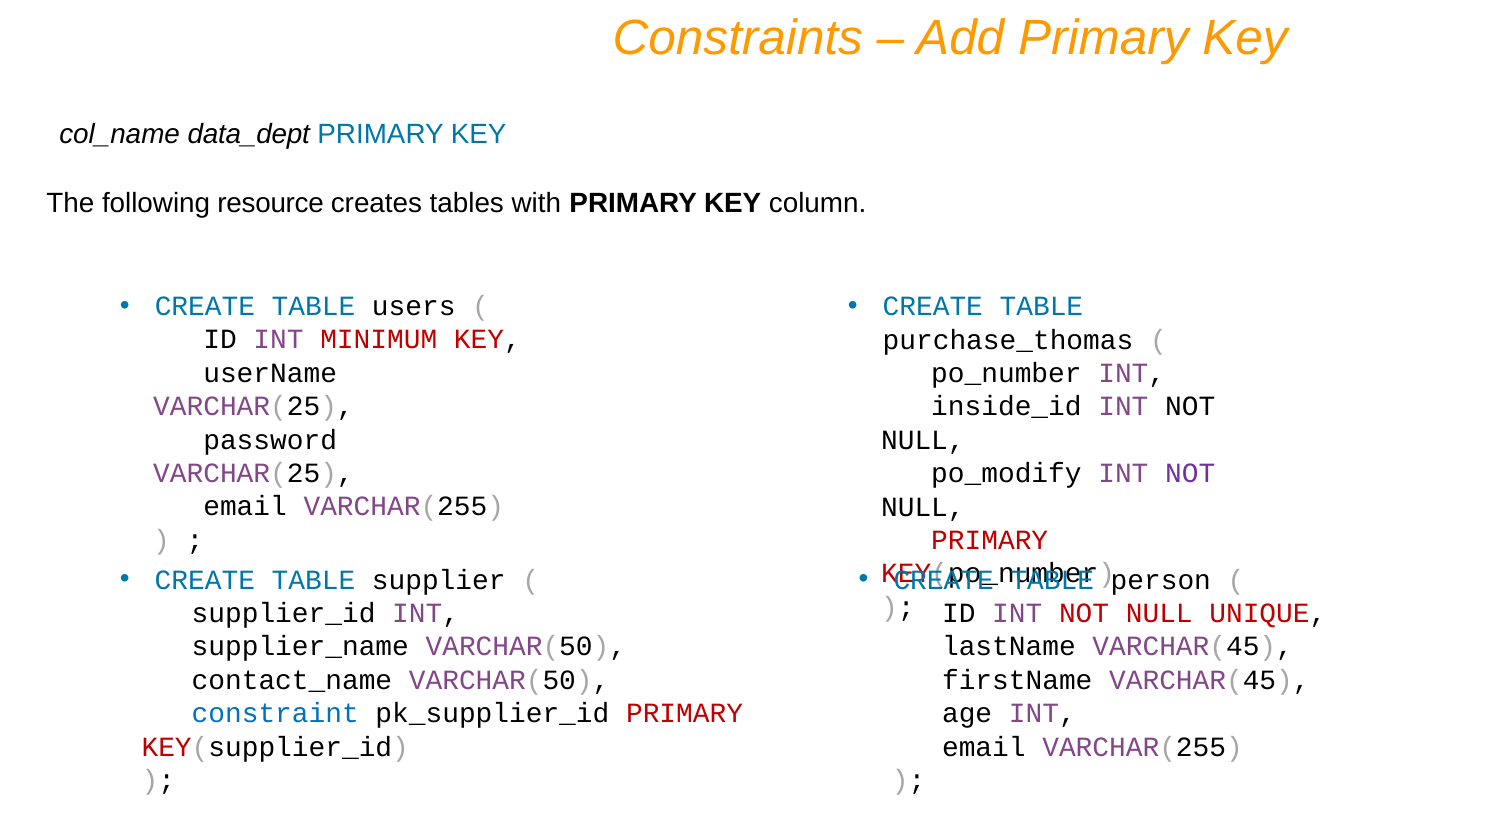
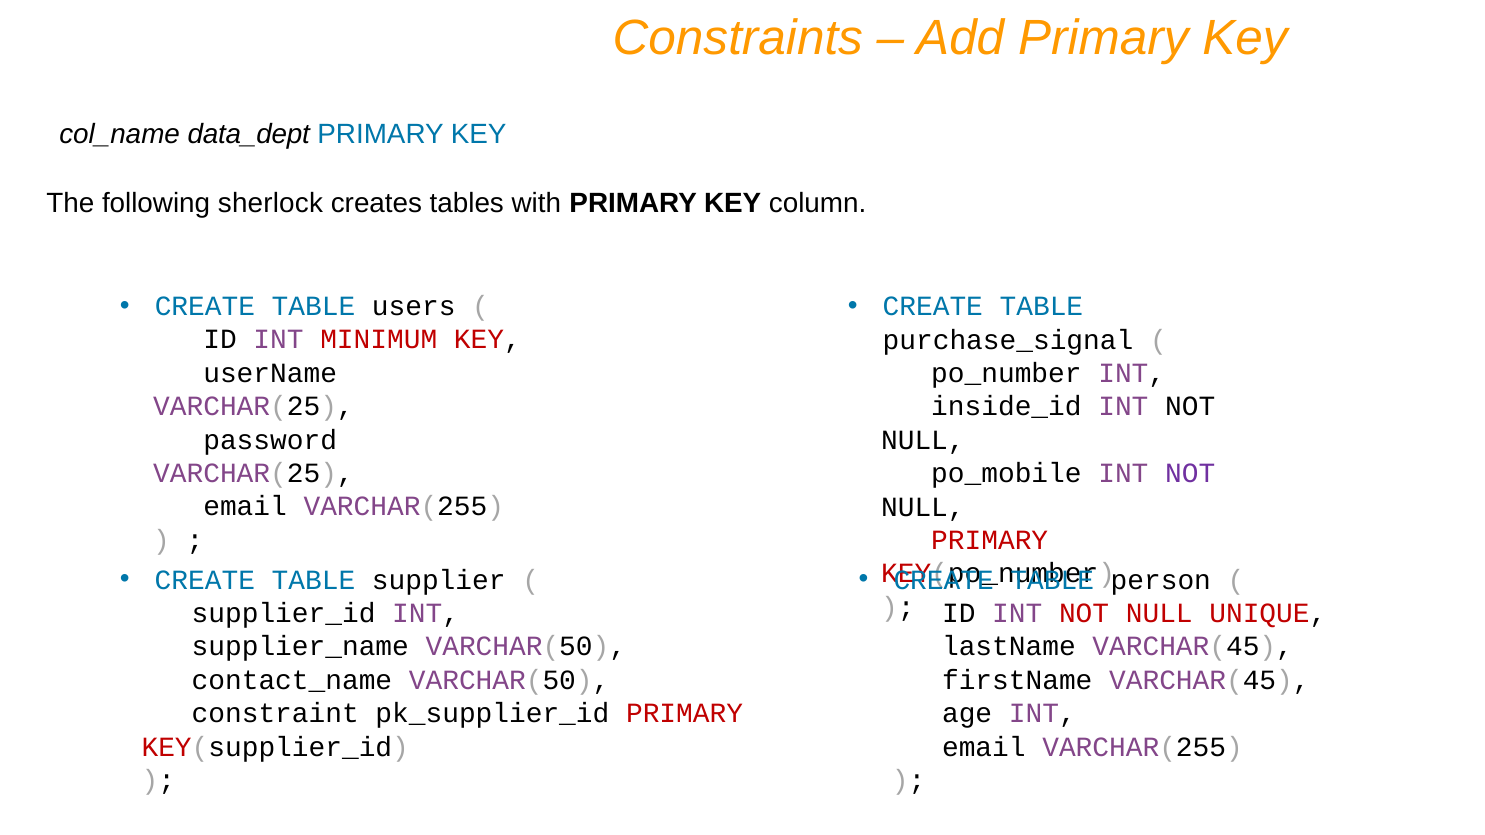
resource: resource -> sherlock
purchase_thomas: purchase_thomas -> purchase_signal
po_modify: po_modify -> po_mobile
constraint colour: blue -> black
